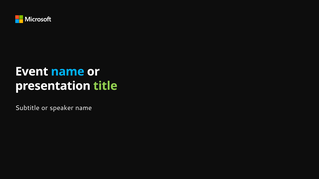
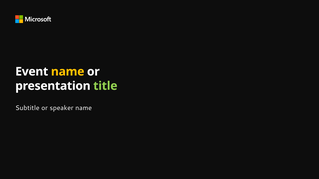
name at (68, 72) colour: light blue -> yellow
